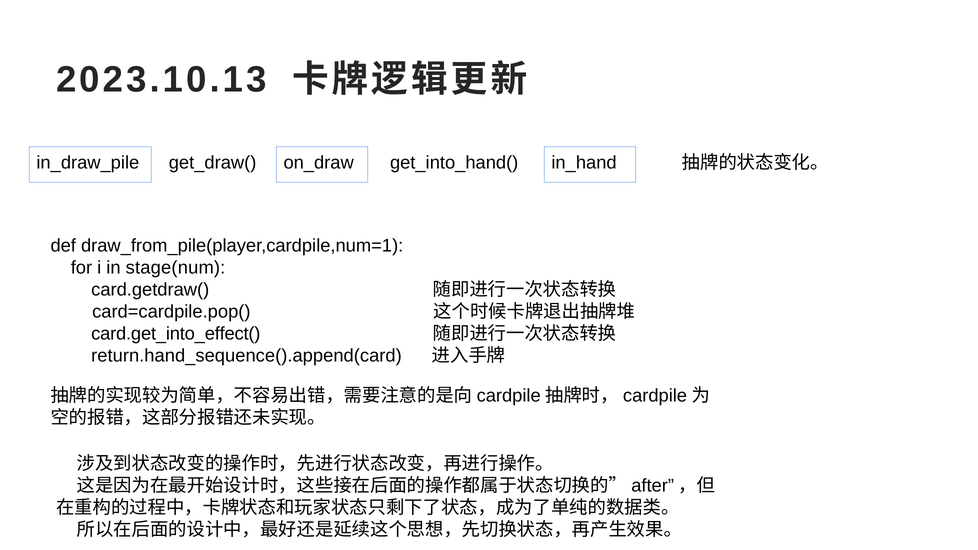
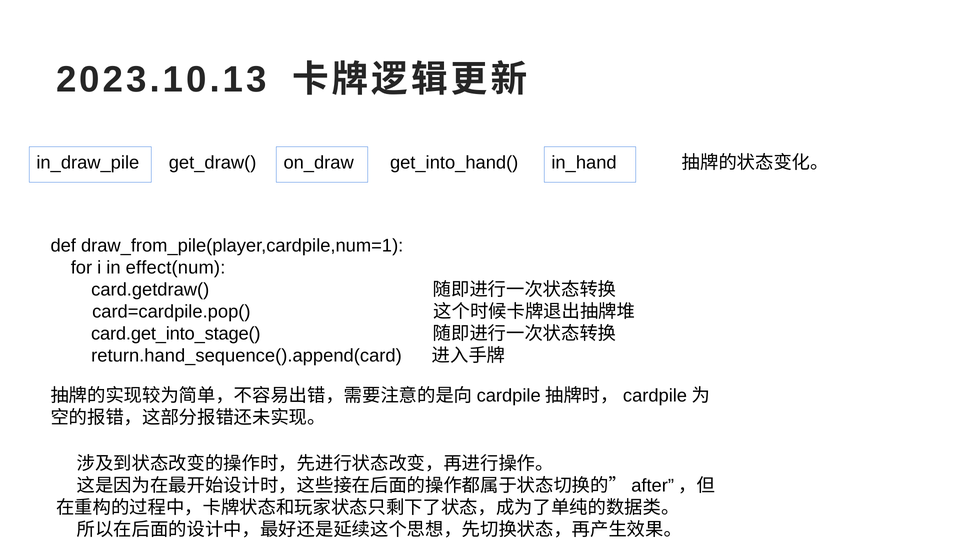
stage(num: stage(num -> effect(num
card.get_into_effect(: card.get_into_effect( -> card.get_into_stage(
